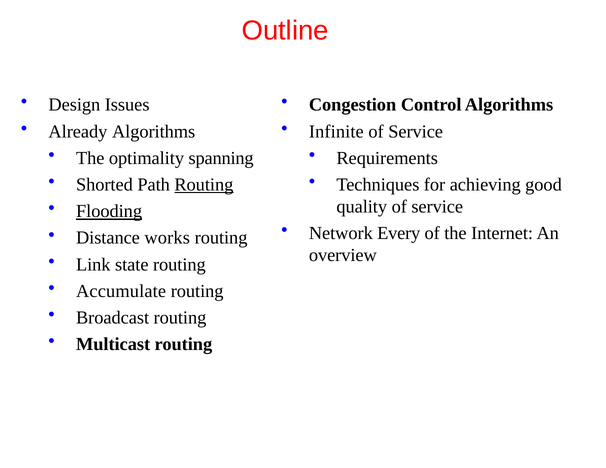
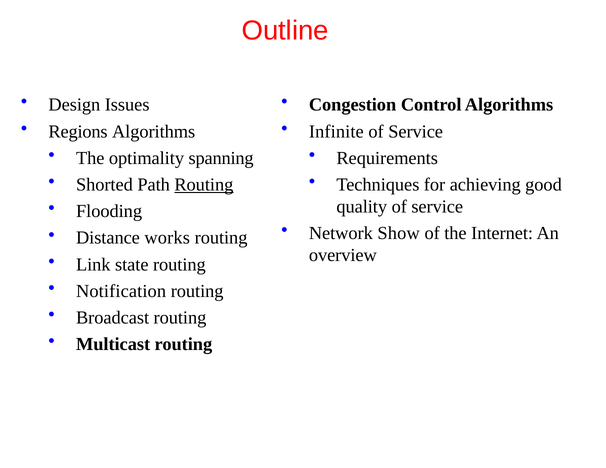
Already: Already -> Regions
Flooding underline: present -> none
Every: Every -> Show
Accumulate: Accumulate -> Notification
